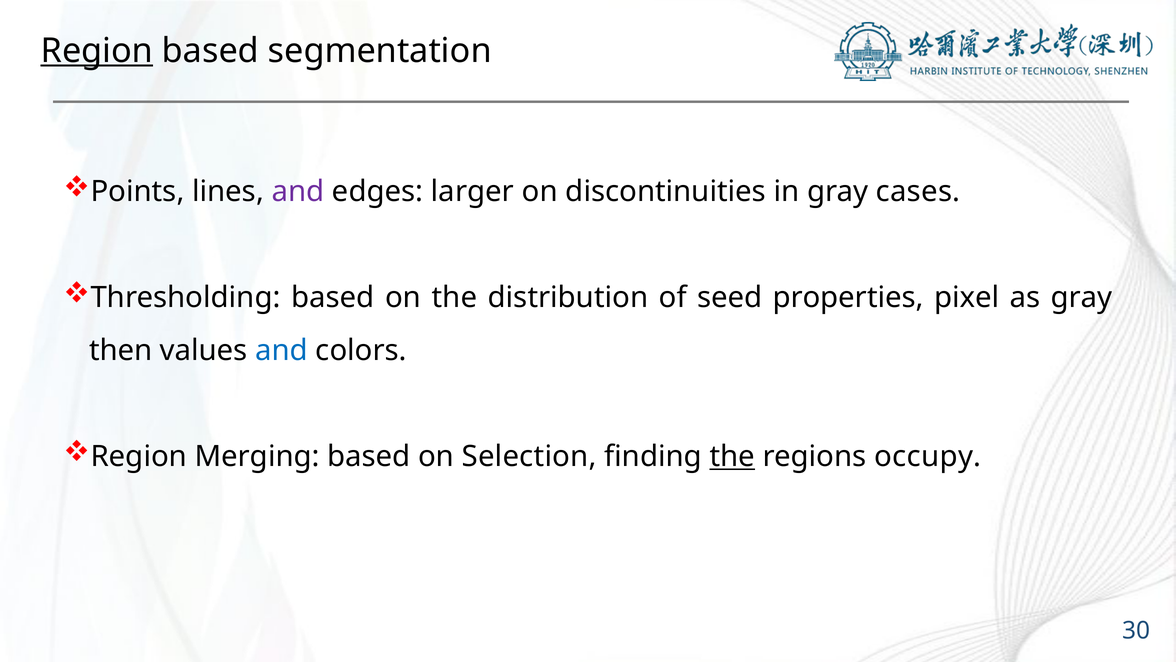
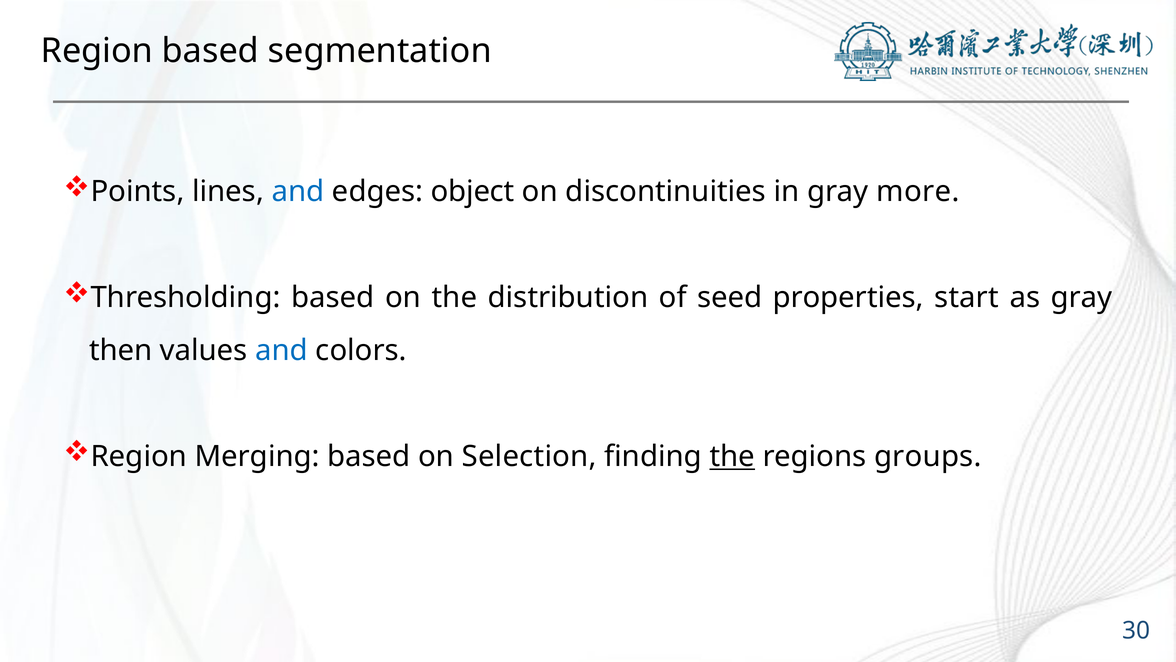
Region at (97, 51) underline: present -> none
and at (298, 192) colour: purple -> blue
larger: larger -> object
cases: cases -> more
pixel: pixel -> start
occupy: occupy -> groups
